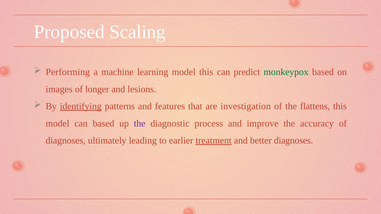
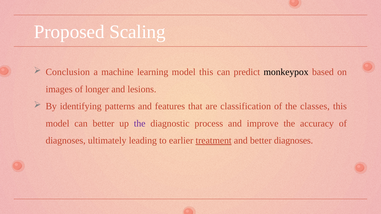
Performing: Performing -> Conclusion
monkeypox colour: green -> black
identifying underline: present -> none
investigation: investigation -> classification
flattens: flattens -> classes
can based: based -> better
